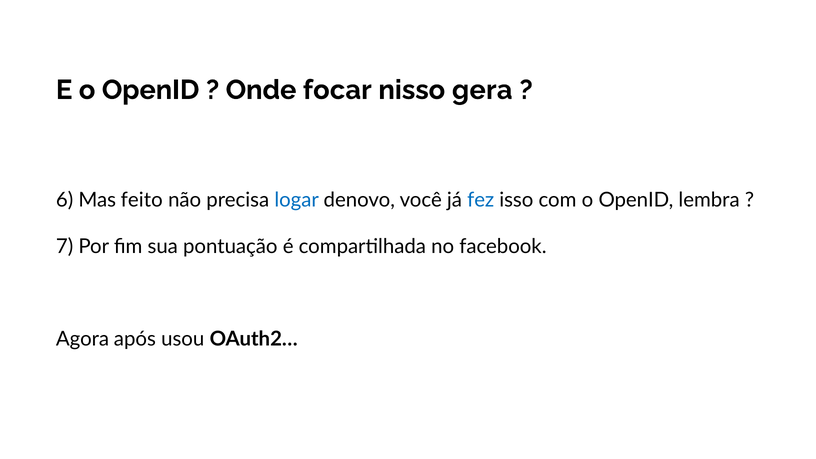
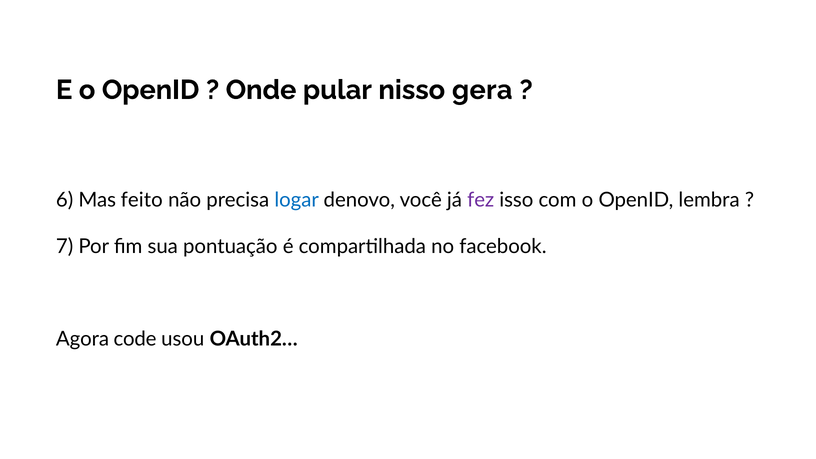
focar: focar -> pular
fez colour: blue -> purple
após: após -> code
